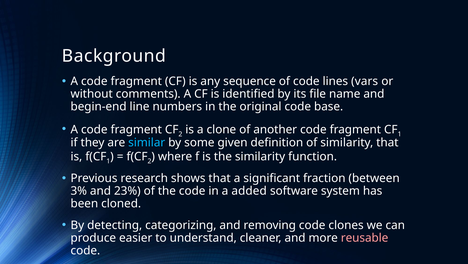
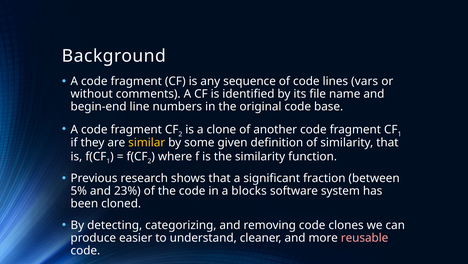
similar colour: light blue -> yellow
3%: 3% -> 5%
added: added -> blocks
